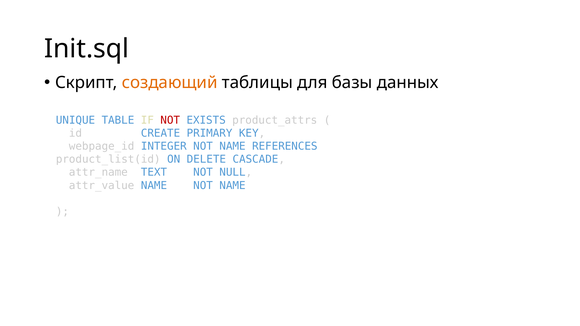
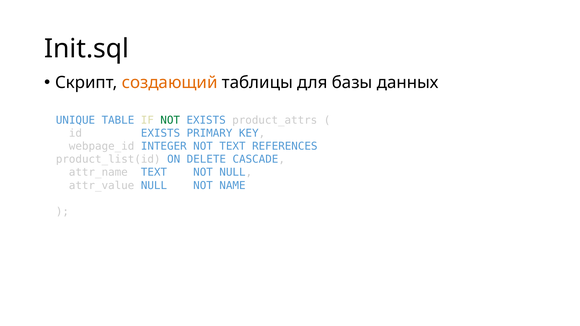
NOT at (170, 120) colour: red -> green
id CREATE: CREATE -> EXISTS
INTEGER NOT NAME: NAME -> TEXT
attr_value NAME: NAME -> NULL
